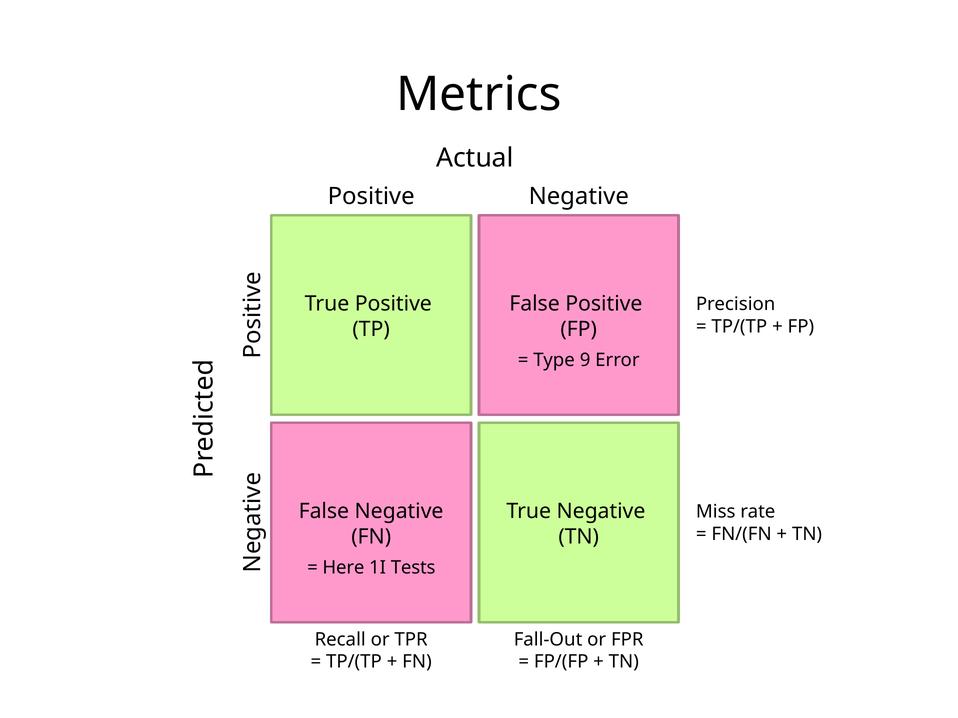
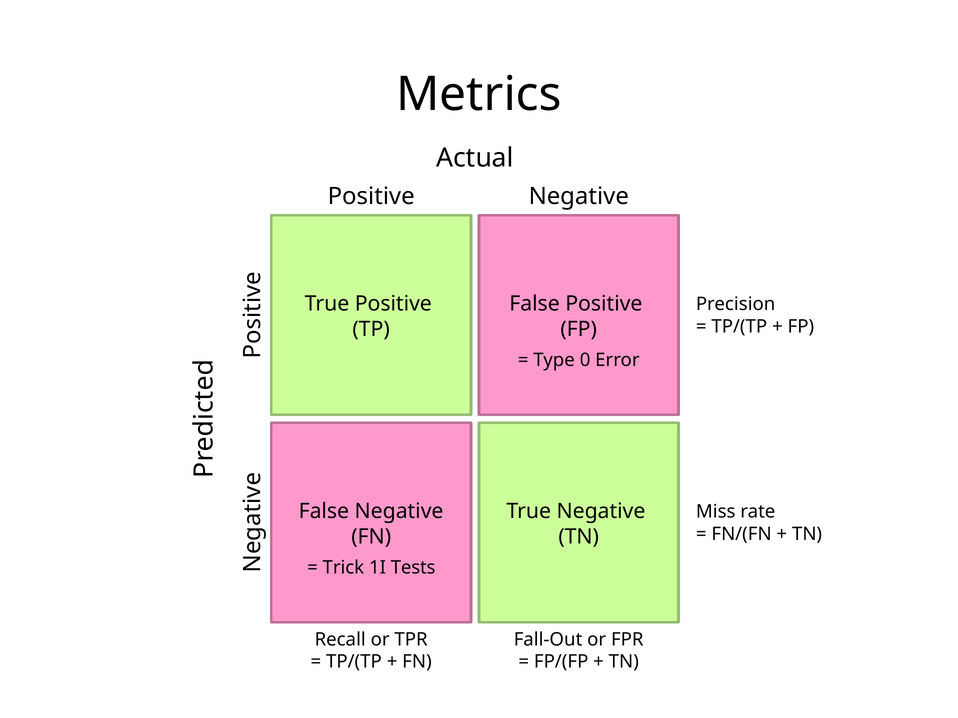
9: 9 -> 0
Here: Here -> Trick
